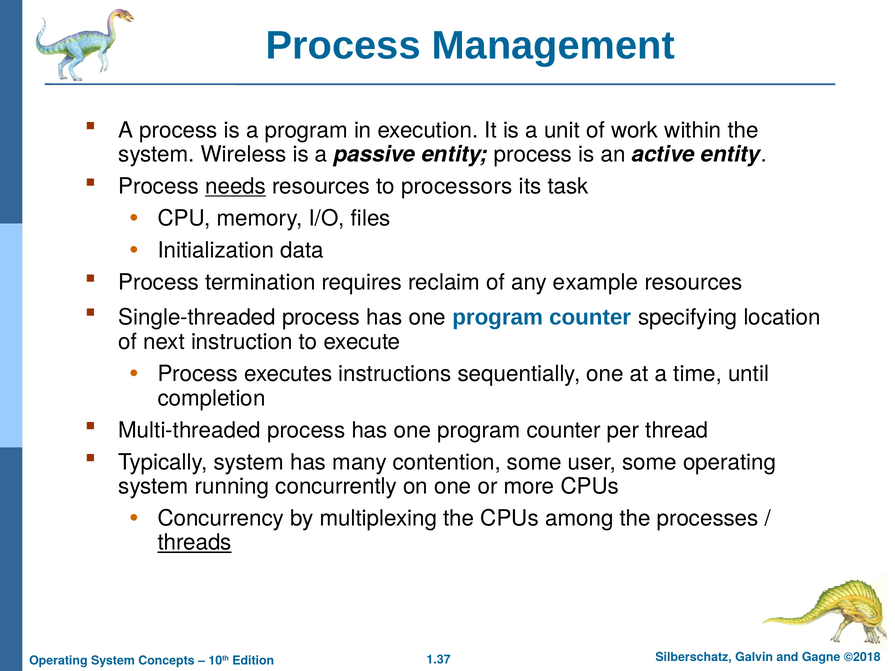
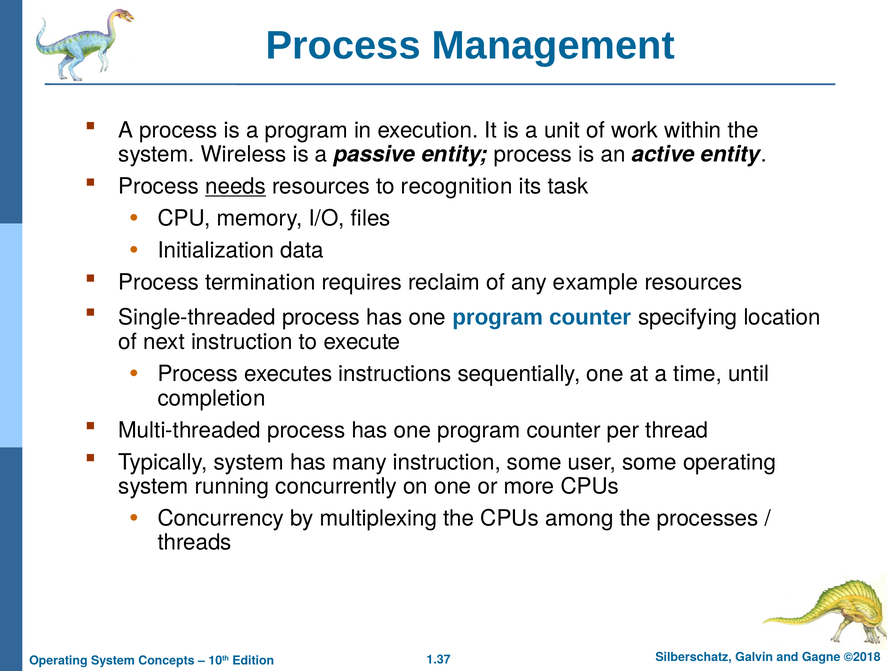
processors: processors -> recognition
many contention: contention -> instruction
threads underline: present -> none
